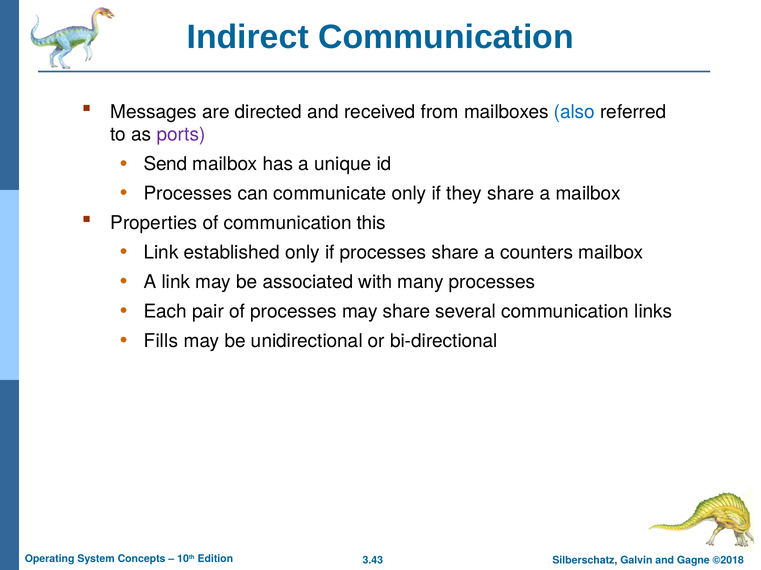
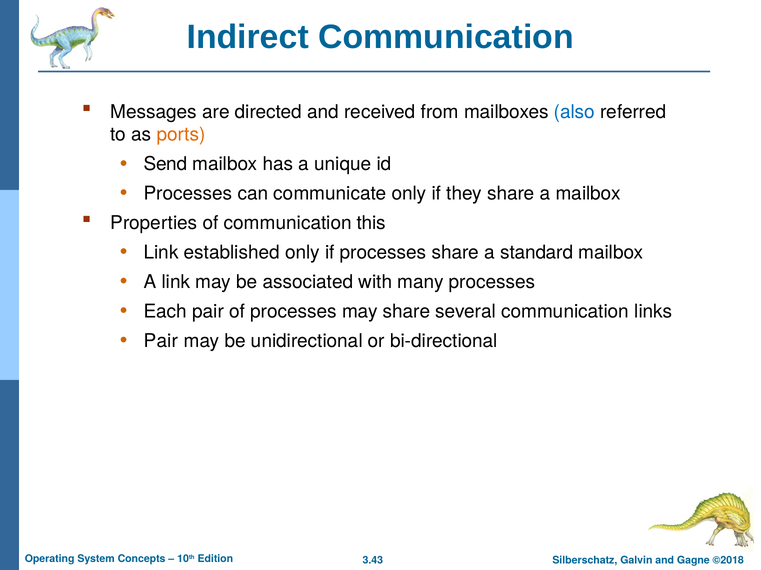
ports colour: purple -> orange
counters: counters -> standard
Fills at (161, 341): Fills -> Pair
